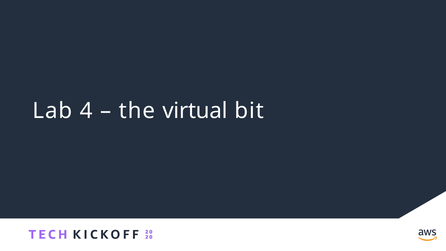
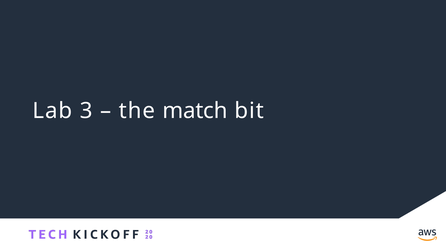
4: 4 -> 3
virtual: virtual -> match
